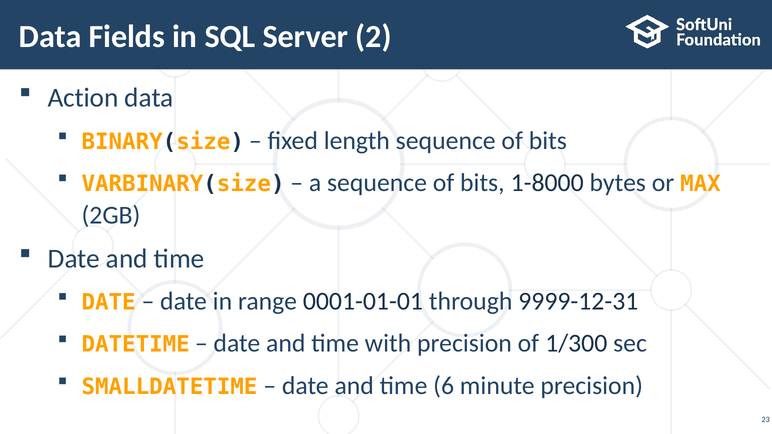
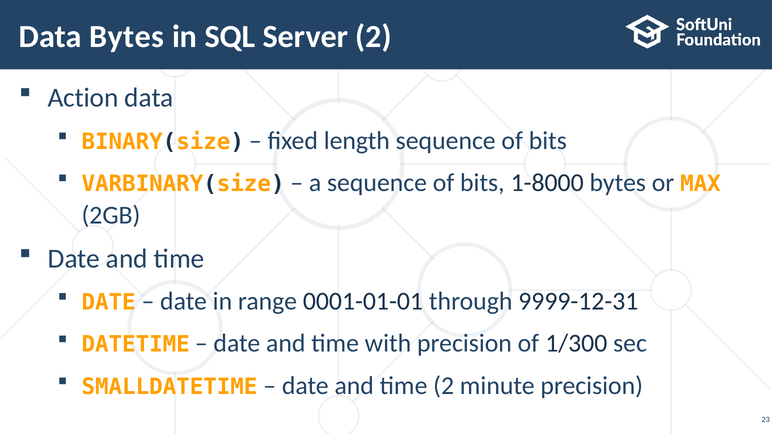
Data Fields: Fields -> Bytes
time 6: 6 -> 2
